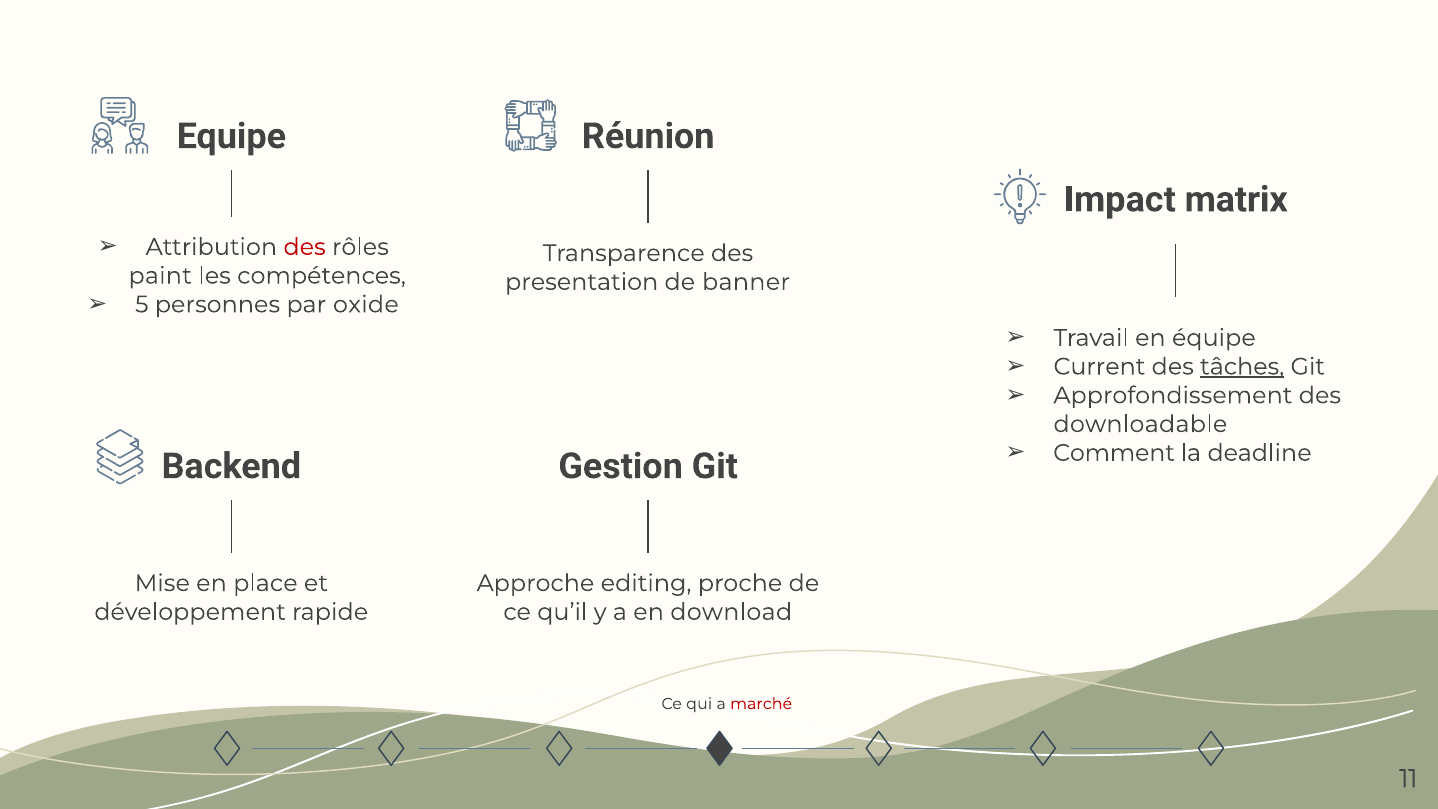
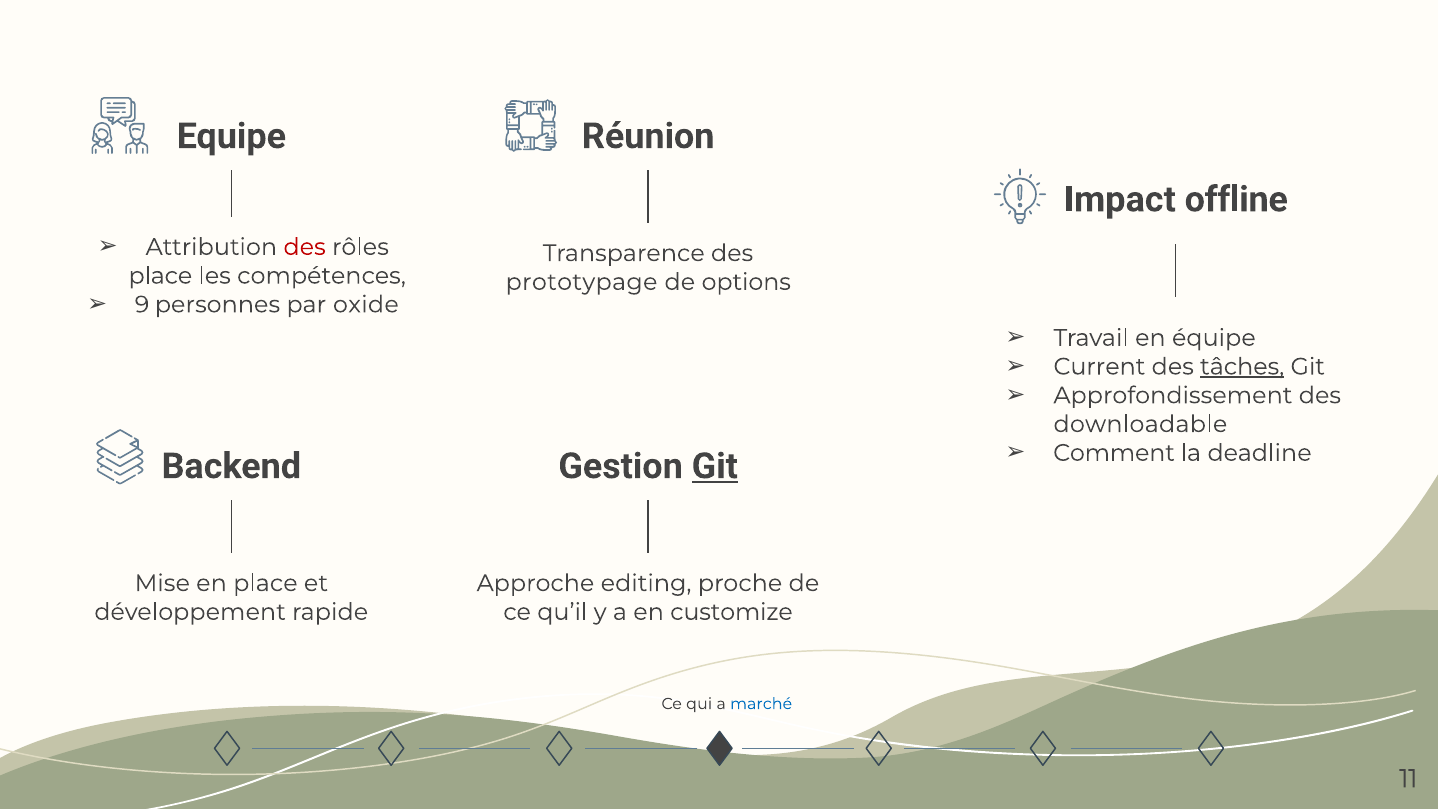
matrix: matrix -> offline
paint at (160, 276): paint -> place
presentation: presentation -> prototypage
banner: banner -> options
5: 5 -> 9
Git at (715, 466) underline: none -> present
download: download -> customize
marché colour: red -> blue
